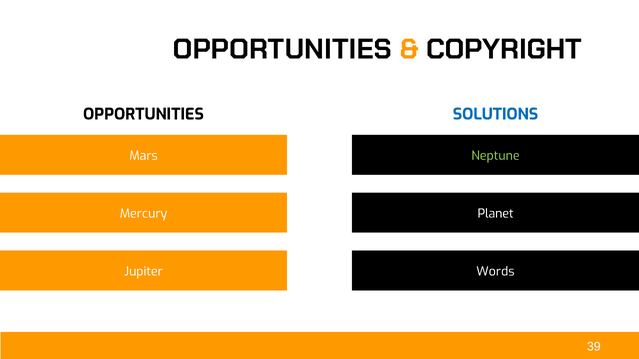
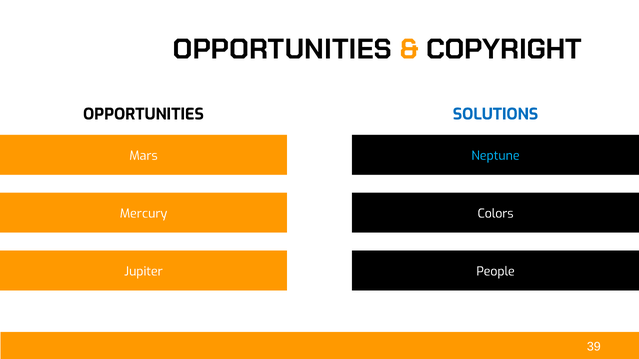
Neptune colour: light green -> light blue
Planet: Planet -> Colors
Words: Words -> People
